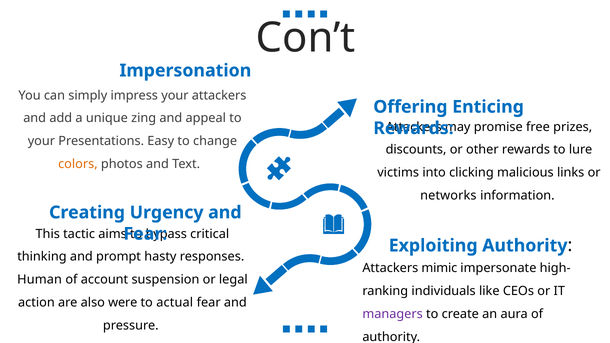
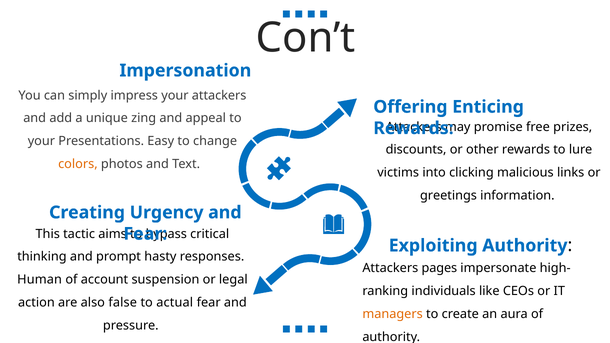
networks: networks -> greetings
mimic: mimic -> pages
were: were -> false
managers colour: purple -> orange
